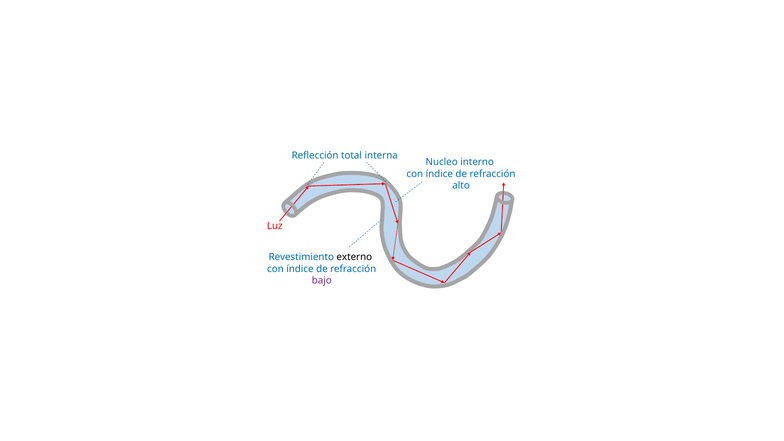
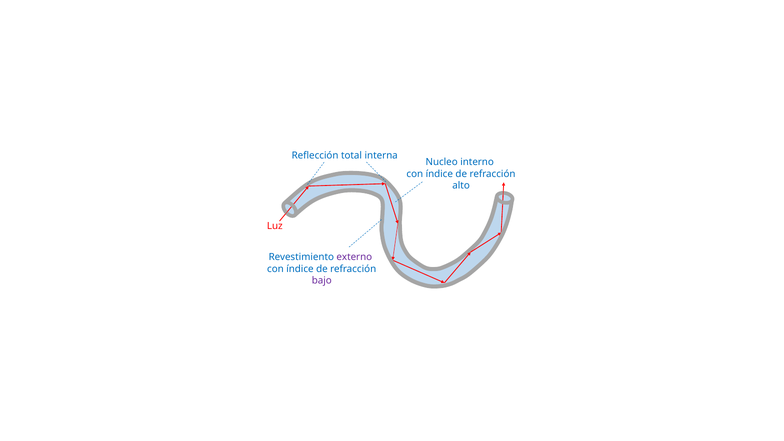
externo colour: black -> purple
